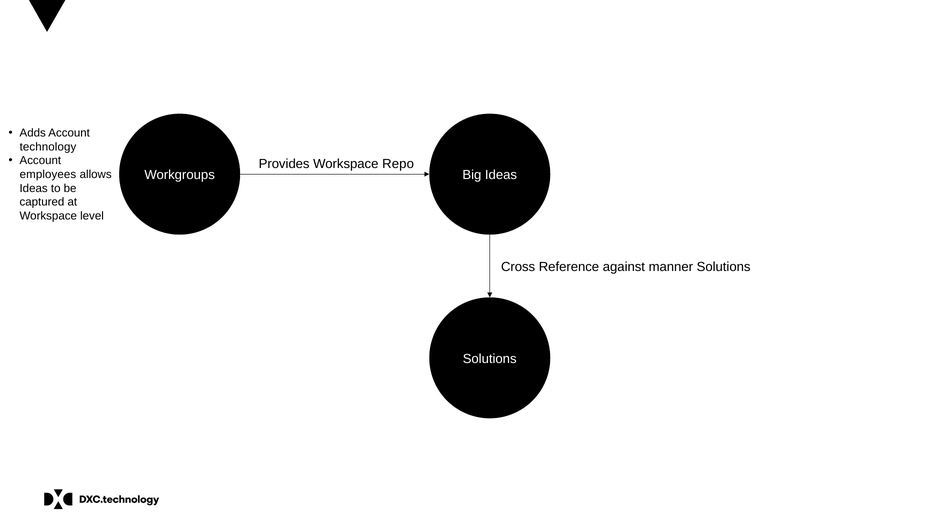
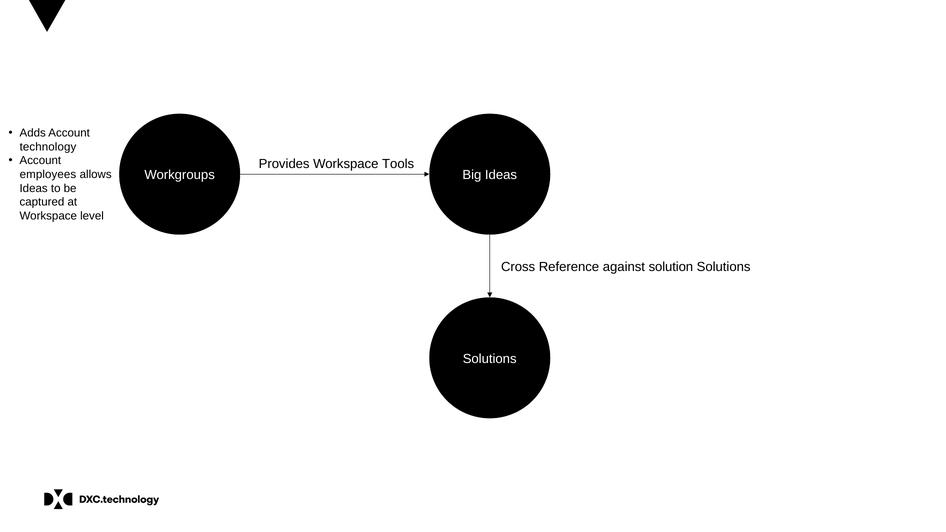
Repo: Repo -> Tools
manner: manner -> solution
